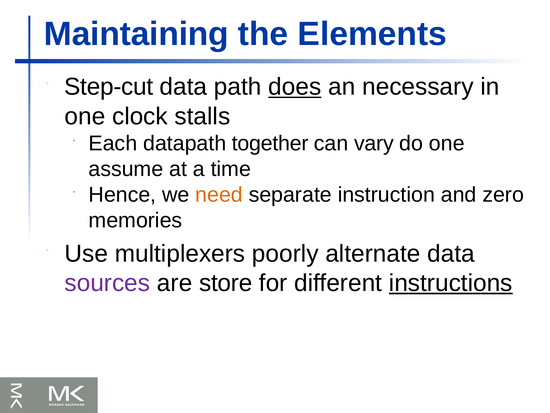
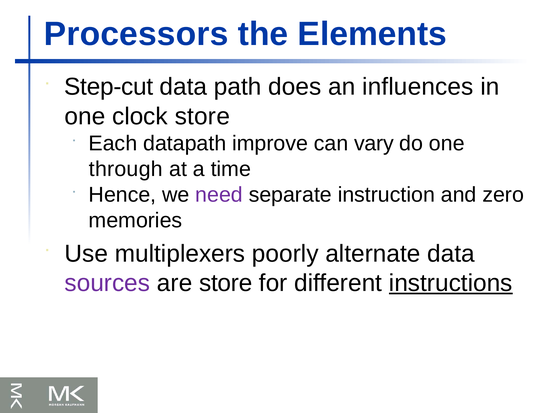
Maintaining: Maintaining -> Processors
does underline: present -> none
necessary: necessary -> influences
clock stalls: stalls -> store
together: together -> improve
assume: assume -> through
need colour: orange -> purple
